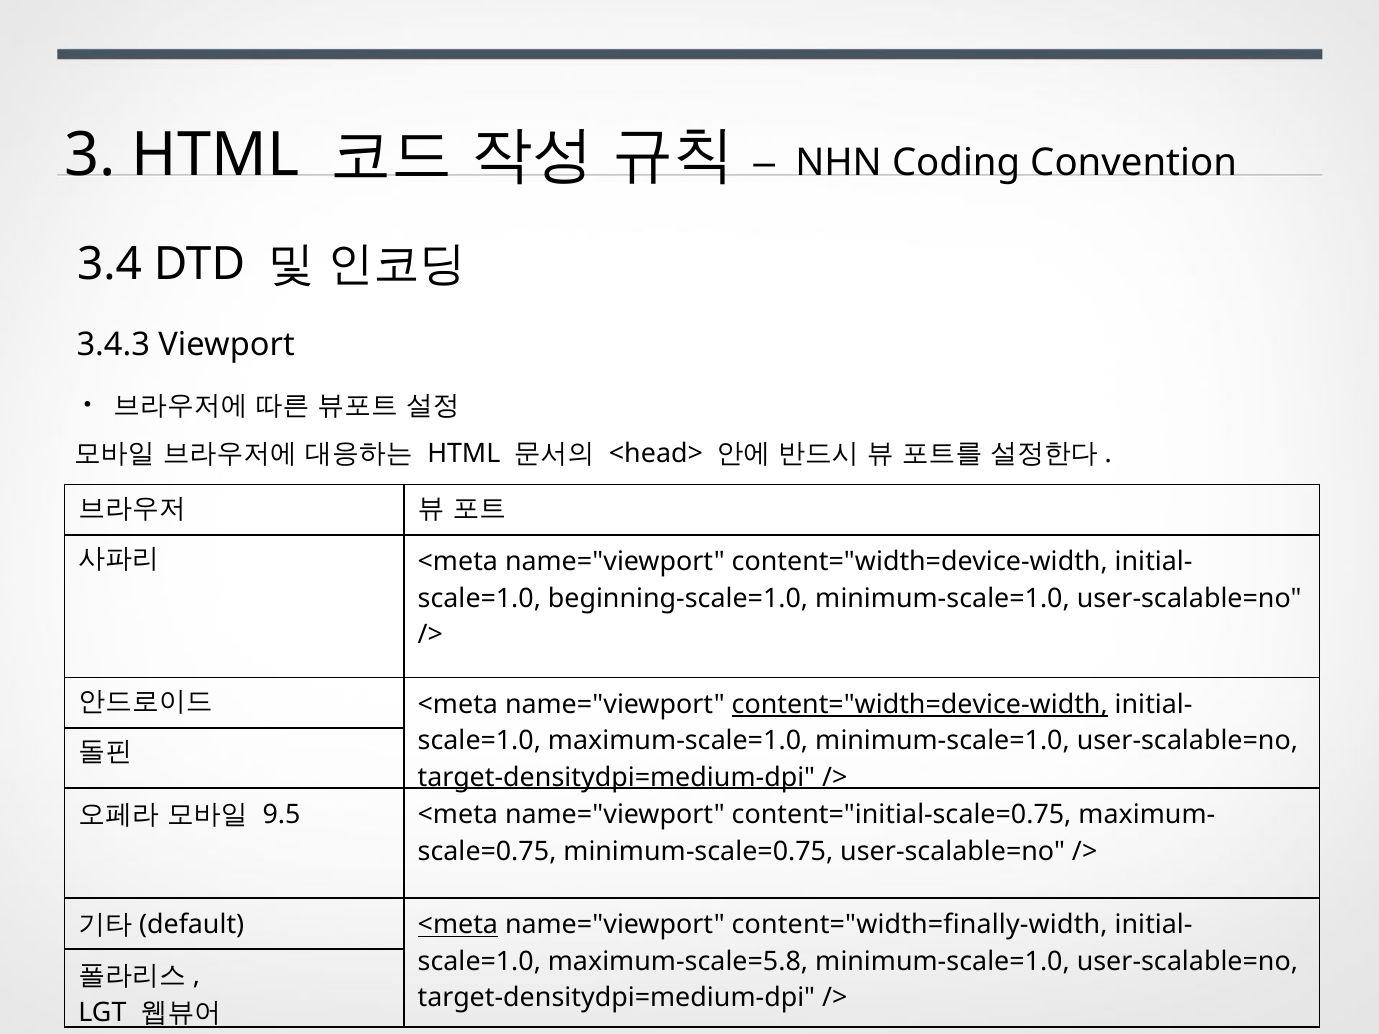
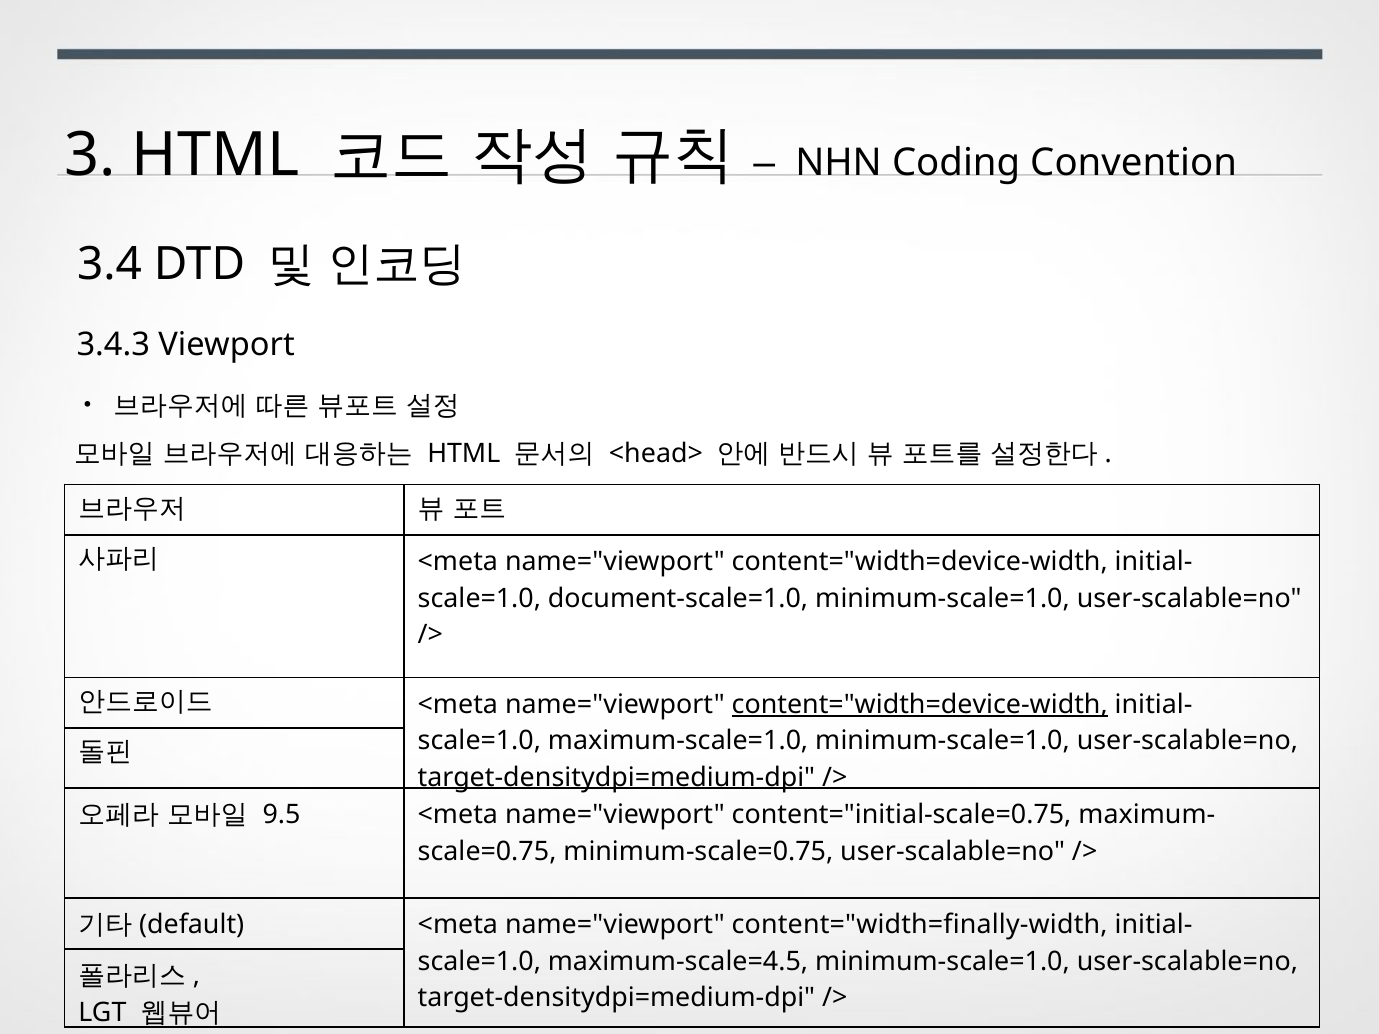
beginning-scale=1.0: beginning-scale=1.0 -> document-scale=1.0
<meta at (458, 925) underline: present -> none
maximum-scale=5.8: maximum-scale=5.8 -> maximum-scale=4.5
